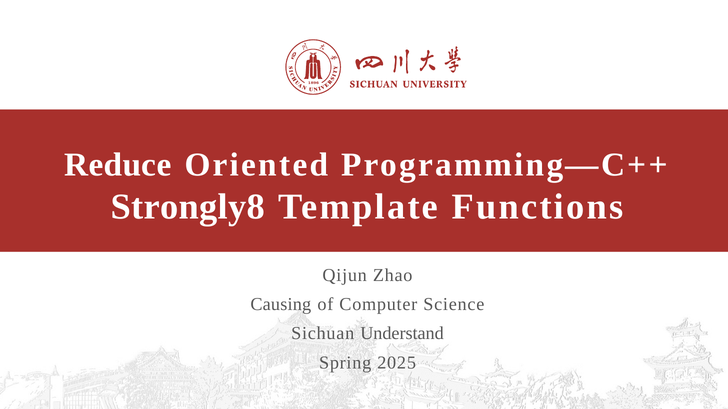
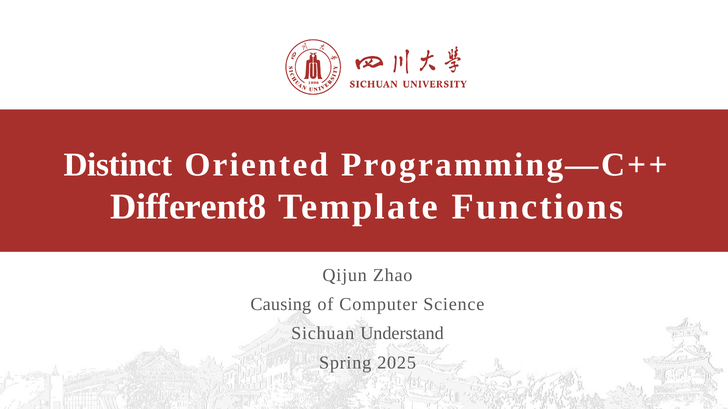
Reduce: Reduce -> Distinct
Strongly8: Strongly8 -> Different8
